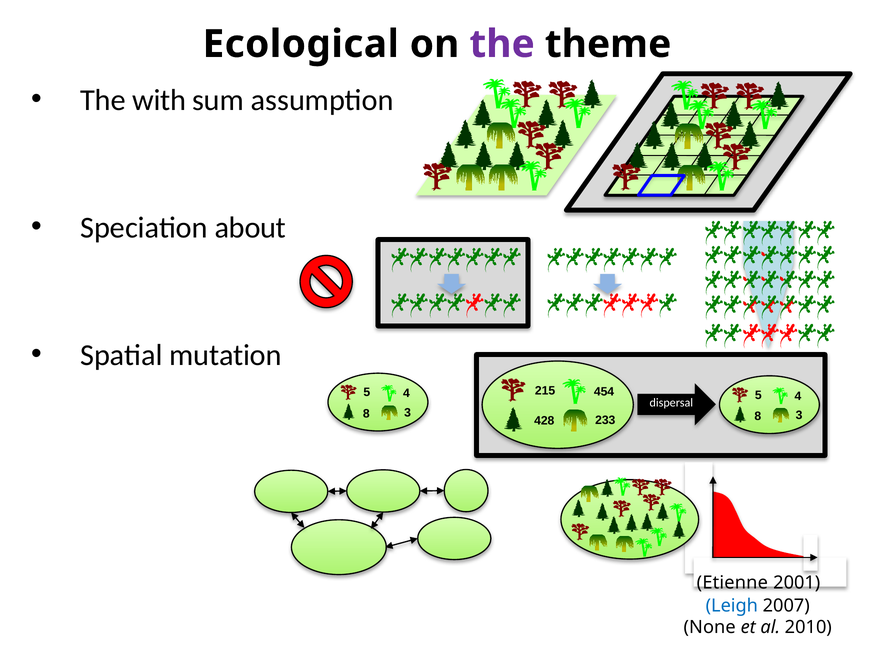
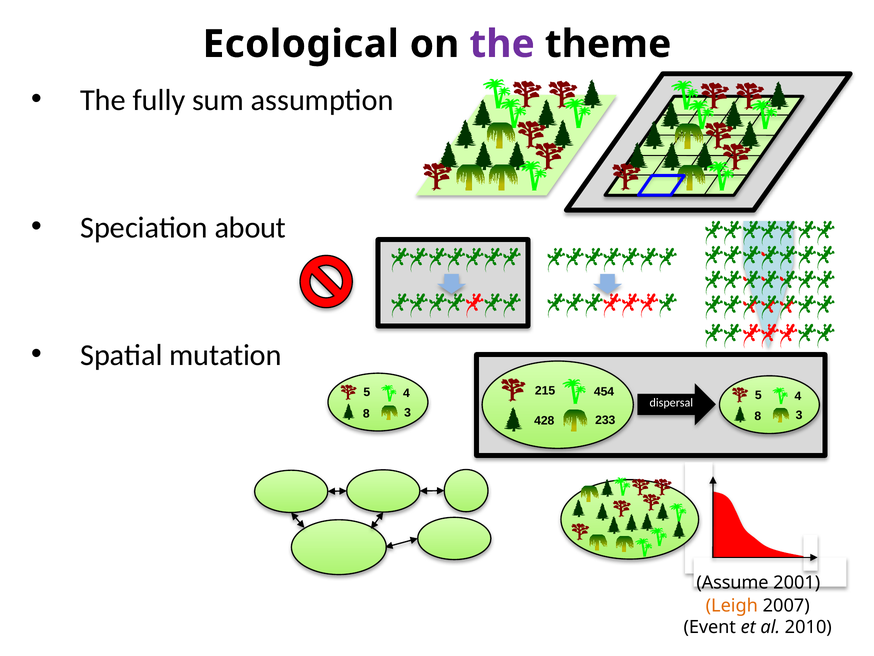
with: with -> fully
Etienne: Etienne -> Assume
Leigh colour: blue -> orange
None: None -> Event
